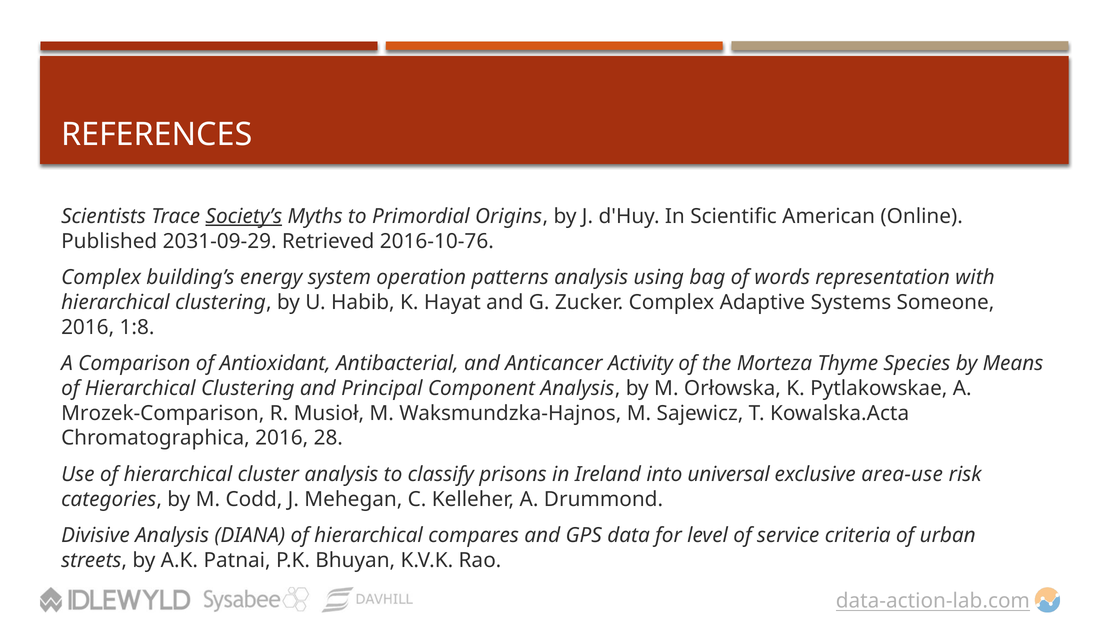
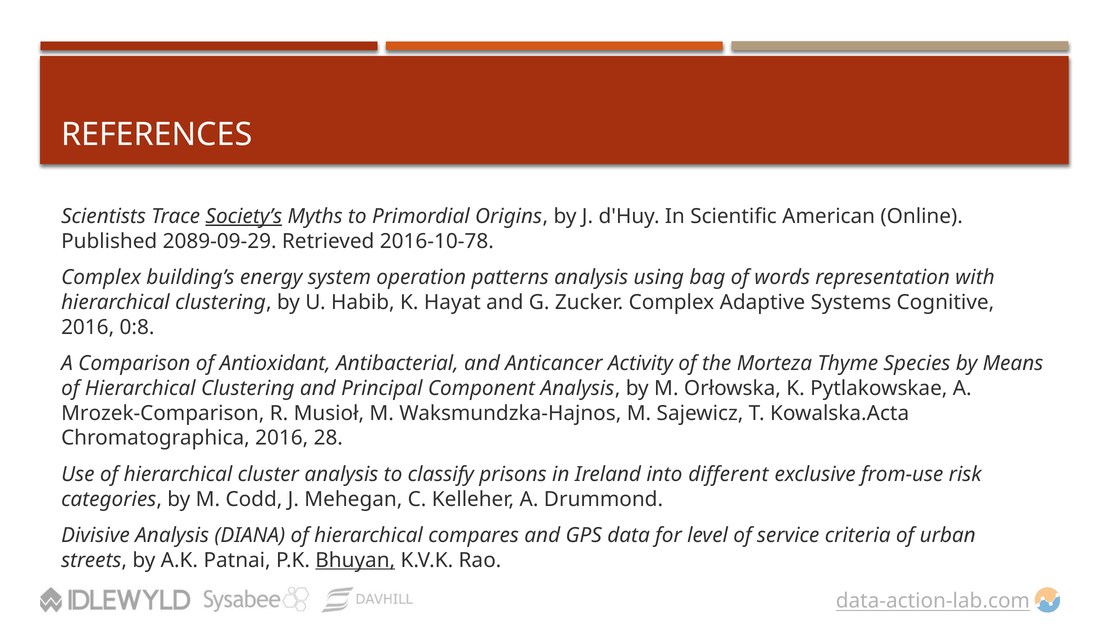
2031-09-29: 2031-09-29 -> 2089-09-29
2016-10-76: 2016-10-76 -> 2016-10-78
Someone: Someone -> Cognitive
1:8: 1:8 -> 0:8
universal: universal -> different
area-use: area-use -> from-use
Bhuyan underline: none -> present
